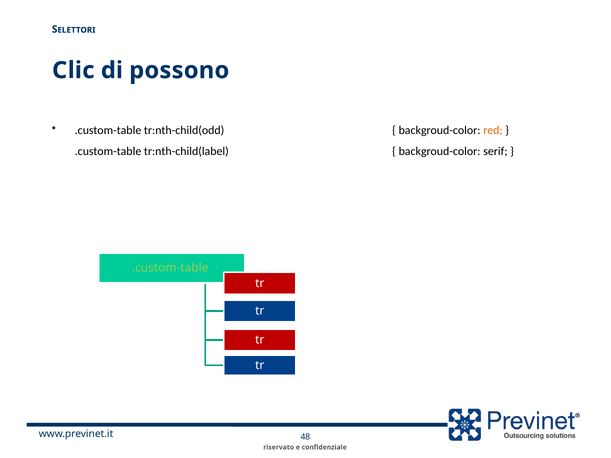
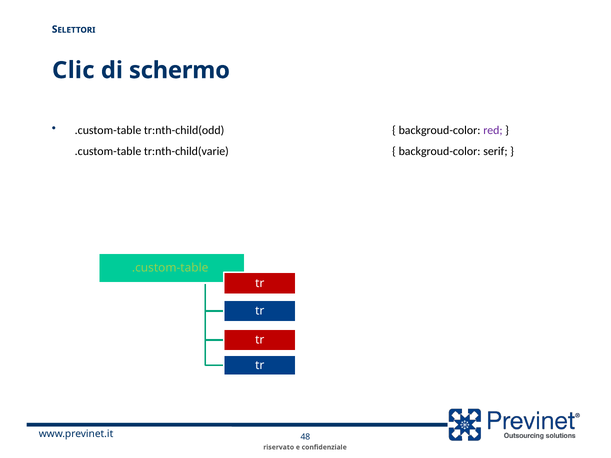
possono: possono -> schermo
red colour: orange -> purple
tr:nth-child(label: tr:nth-child(label -> tr:nth-child(varie
